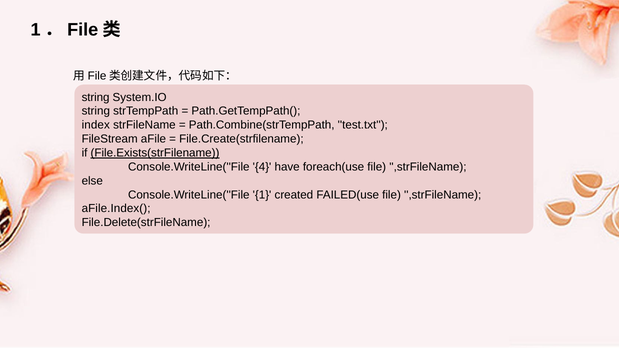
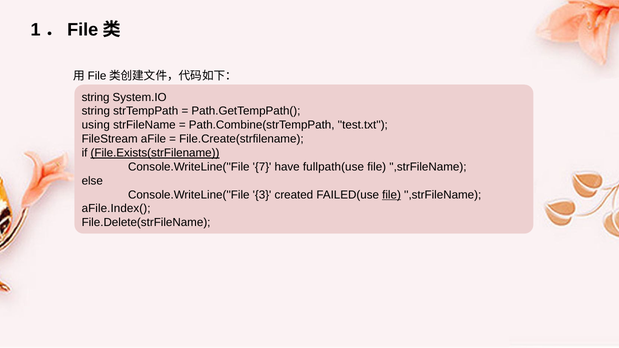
index: index -> using
4: 4 -> 7
foreach(use: foreach(use -> fullpath(use
Console.WriteLine(''File 1: 1 -> 3
file at (392, 195) underline: none -> present
